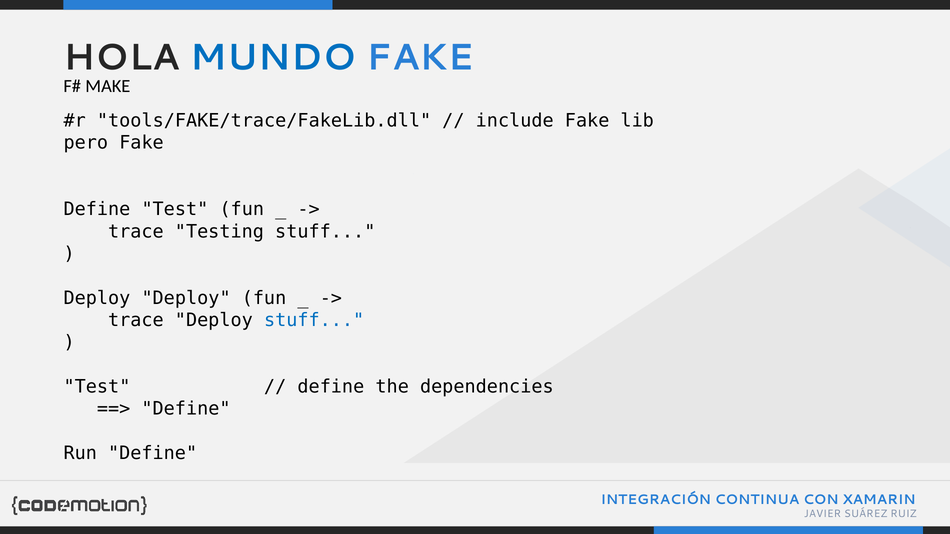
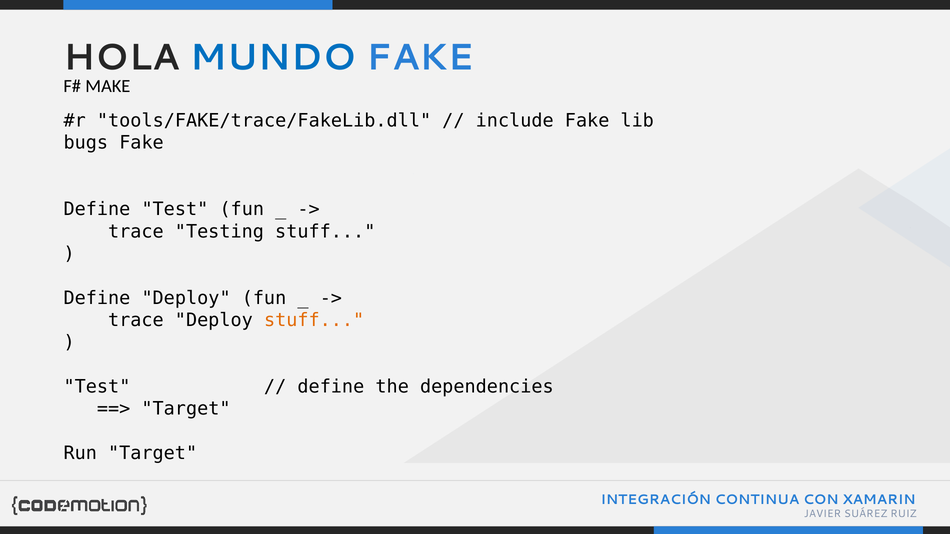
pero: pero -> bugs
Deploy at (97, 298): Deploy -> Define
stuff at (314, 320) colour: blue -> orange
Define at (186, 409): Define -> Target
Run Define: Define -> Target
